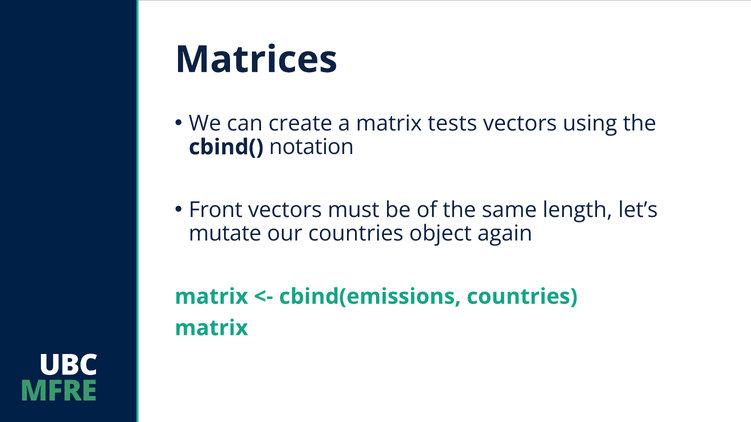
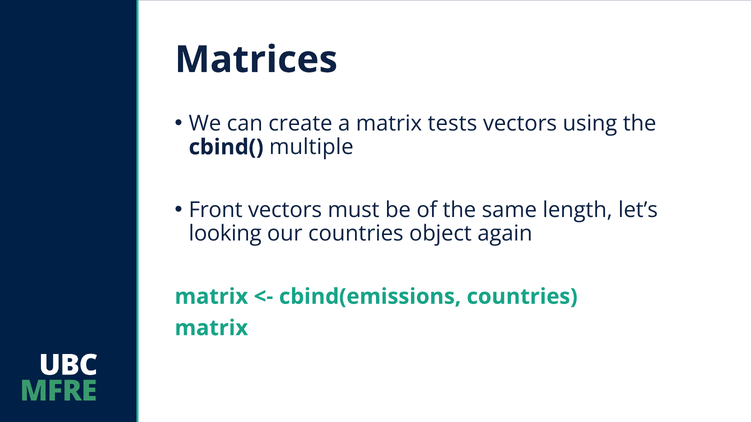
notation: notation -> multiple
mutate: mutate -> looking
